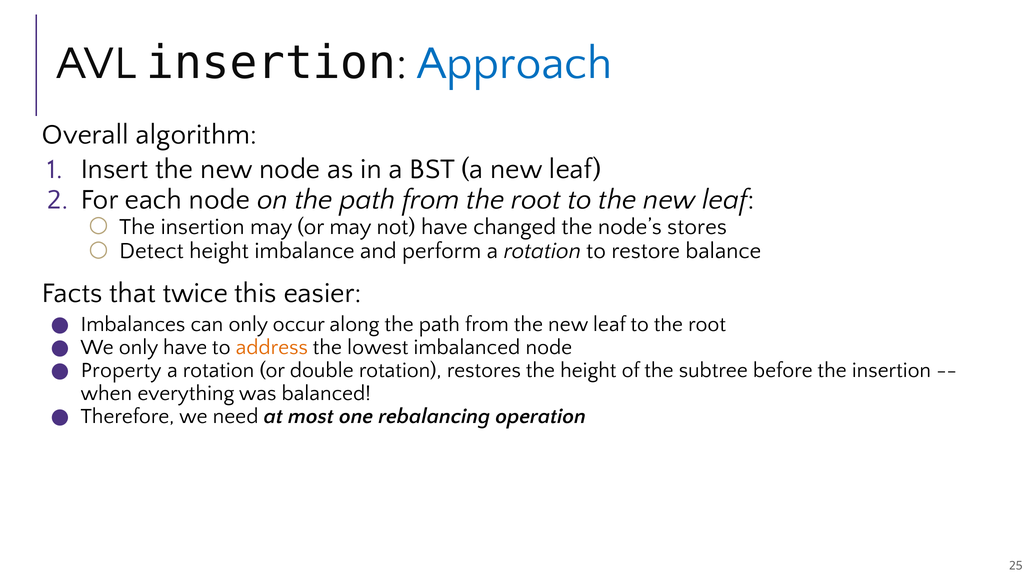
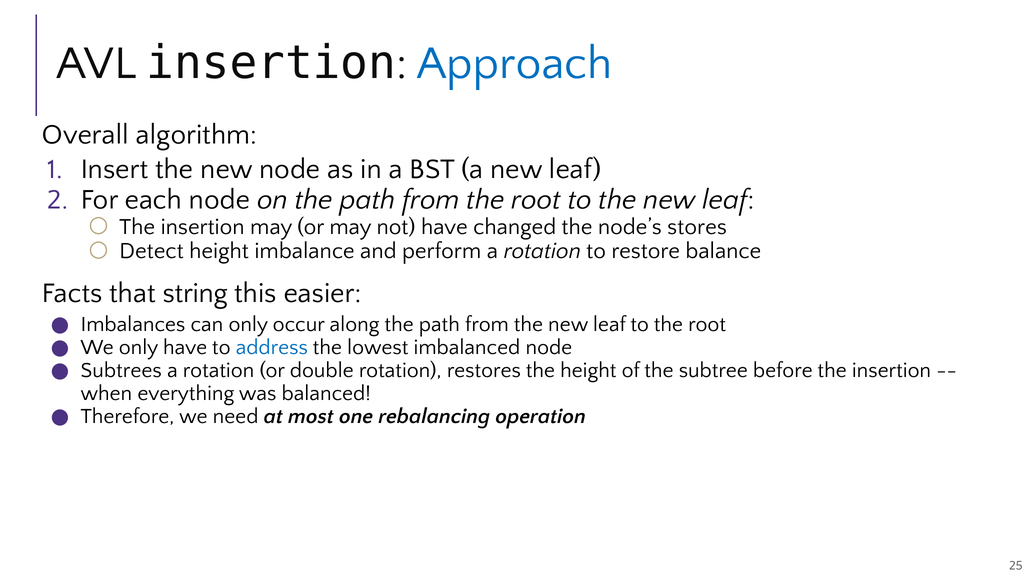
twice: twice -> string
address colour: orange -> blue
Property: Property -> Subtrees
